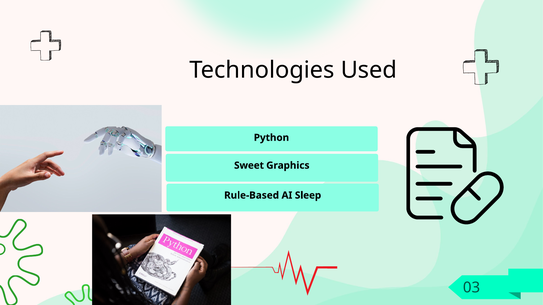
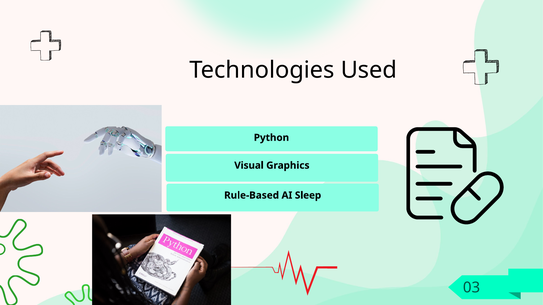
Sweet: Sweet -> Visual
